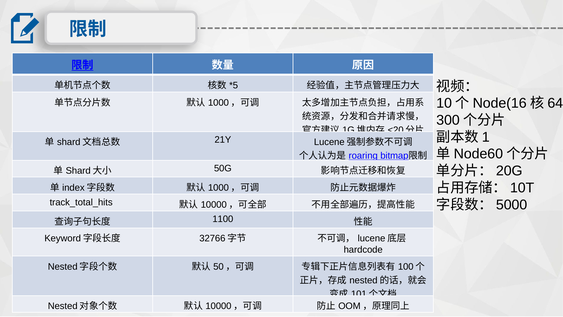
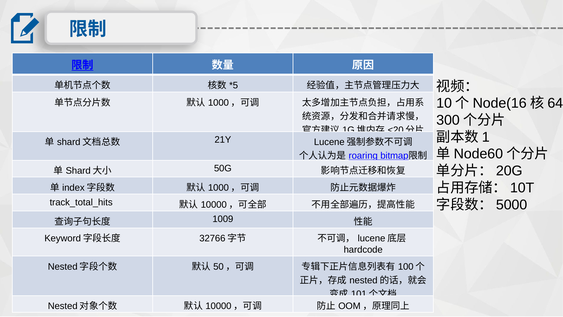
1100: 1100 -> 1009
